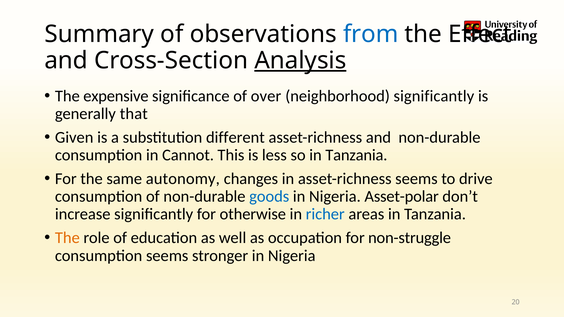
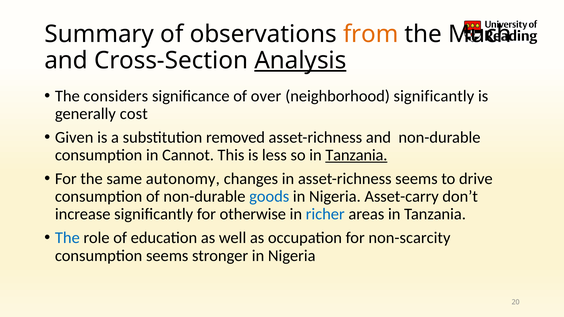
from colour: blue -> orange
Effect: Effect -> Much
expensive: expensive -> considers
that: that -> cost
different: different -> removed
Tanzania at (356, 155) underline: none -> present
Asset-polar: Asset-polar -> Asset-carry
The at (67, 238) colour: orange -> blue
non-struggle: non-struggle -> non-scarcity
